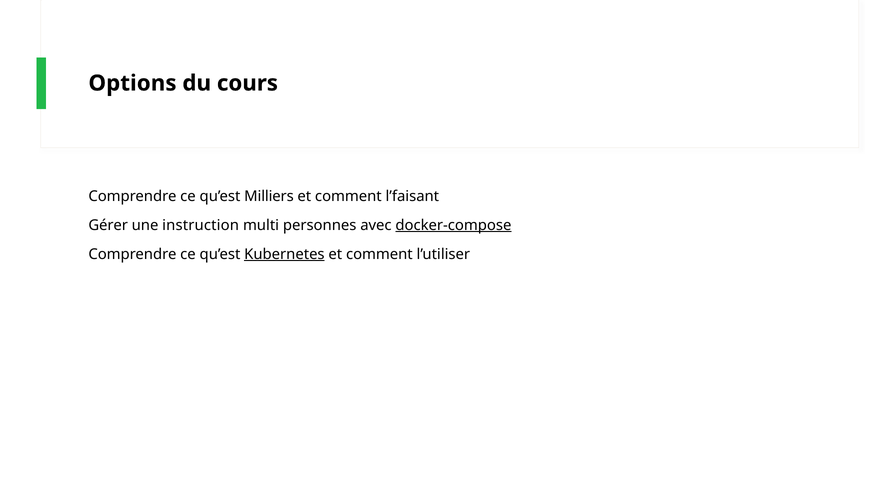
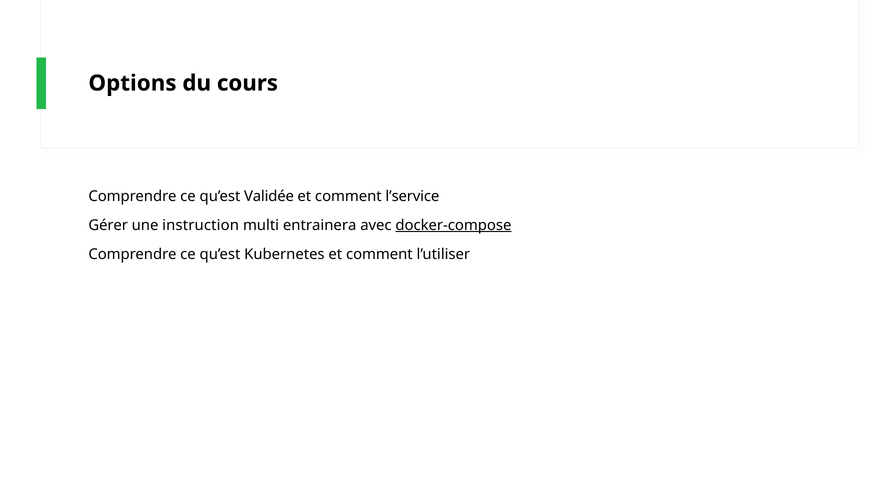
Milliers: Milliers -> Validée
l’faisant: l’faisant -> l’service
personnes: personnes -> entrainera
Kubernetes underline: present -> none
